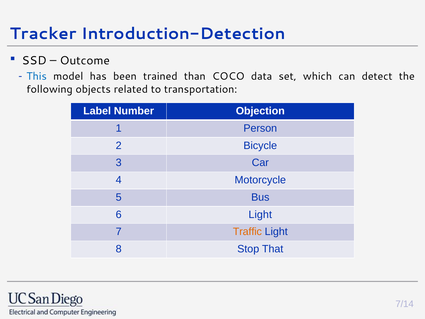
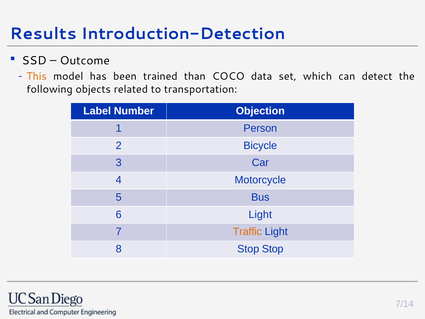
Tracker: Tracker -> Results
This colour: blue -> orange
Stop That: That -> Stop
